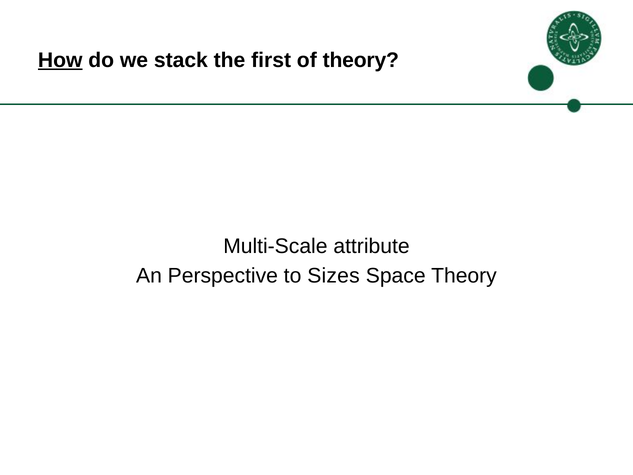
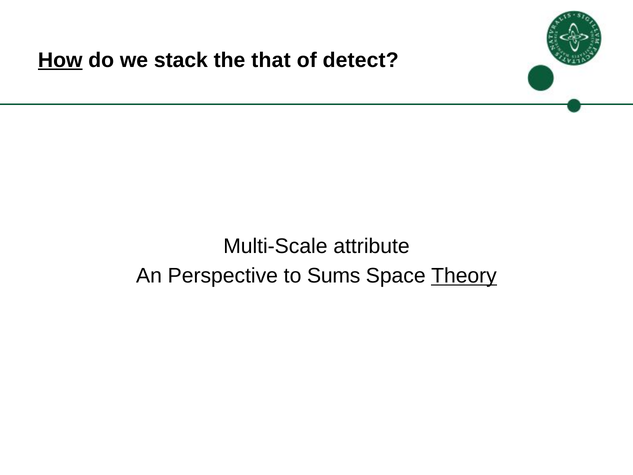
first: first -> that
of theory: theory -> detect
Sizes: Sizes -> Sums
Theory at (464, 276) underline: none -> present
